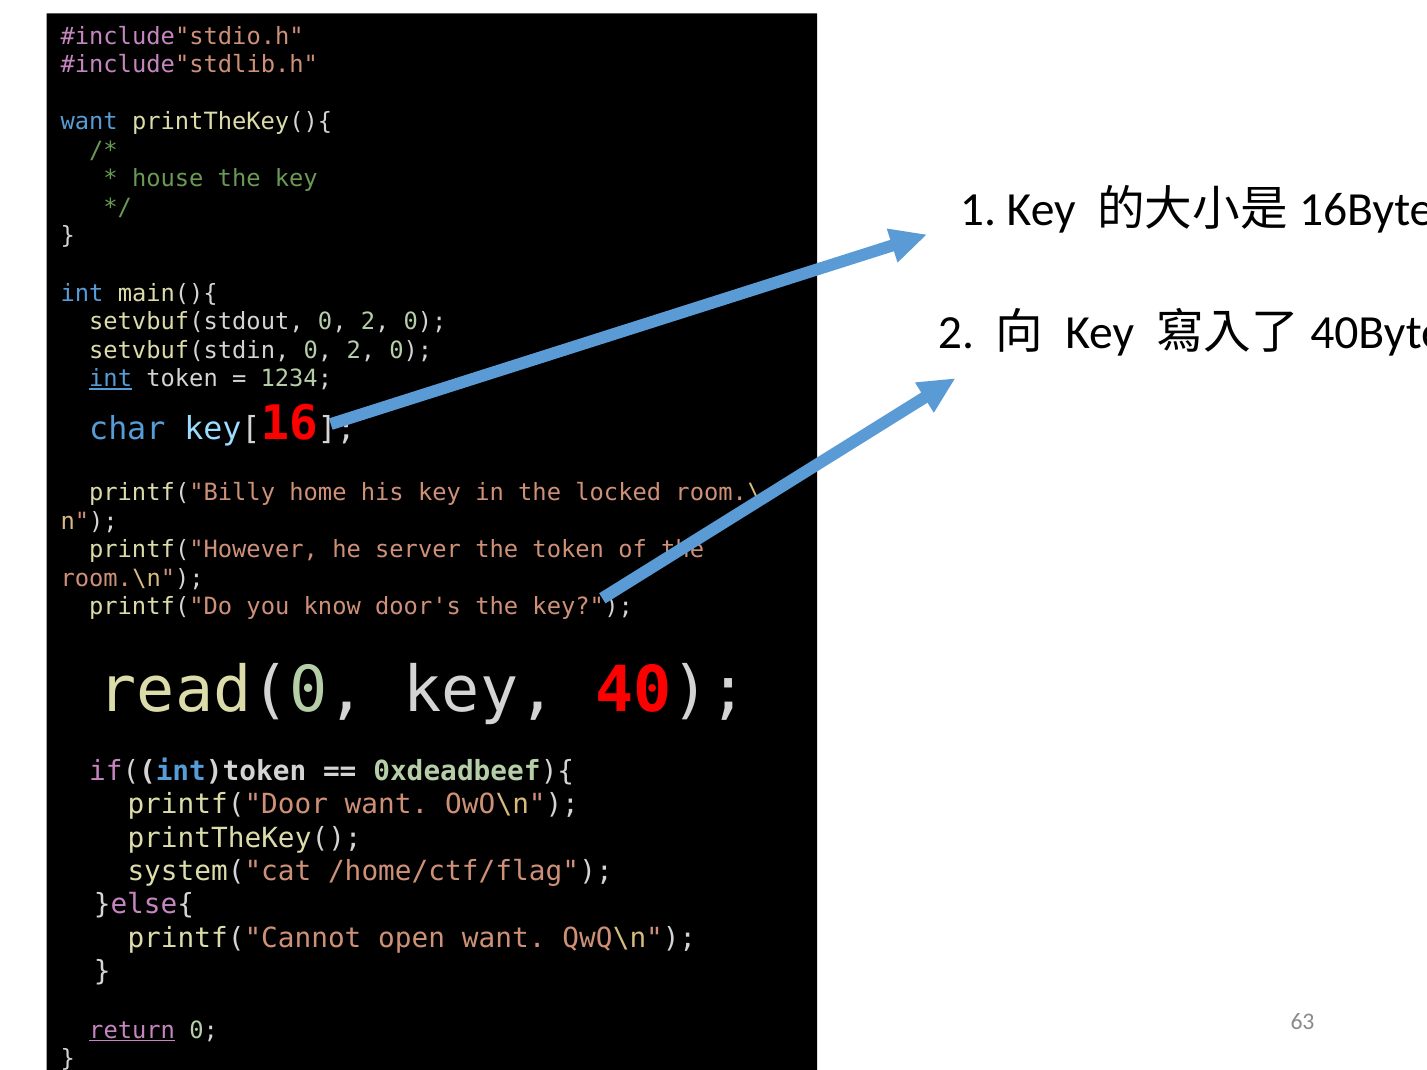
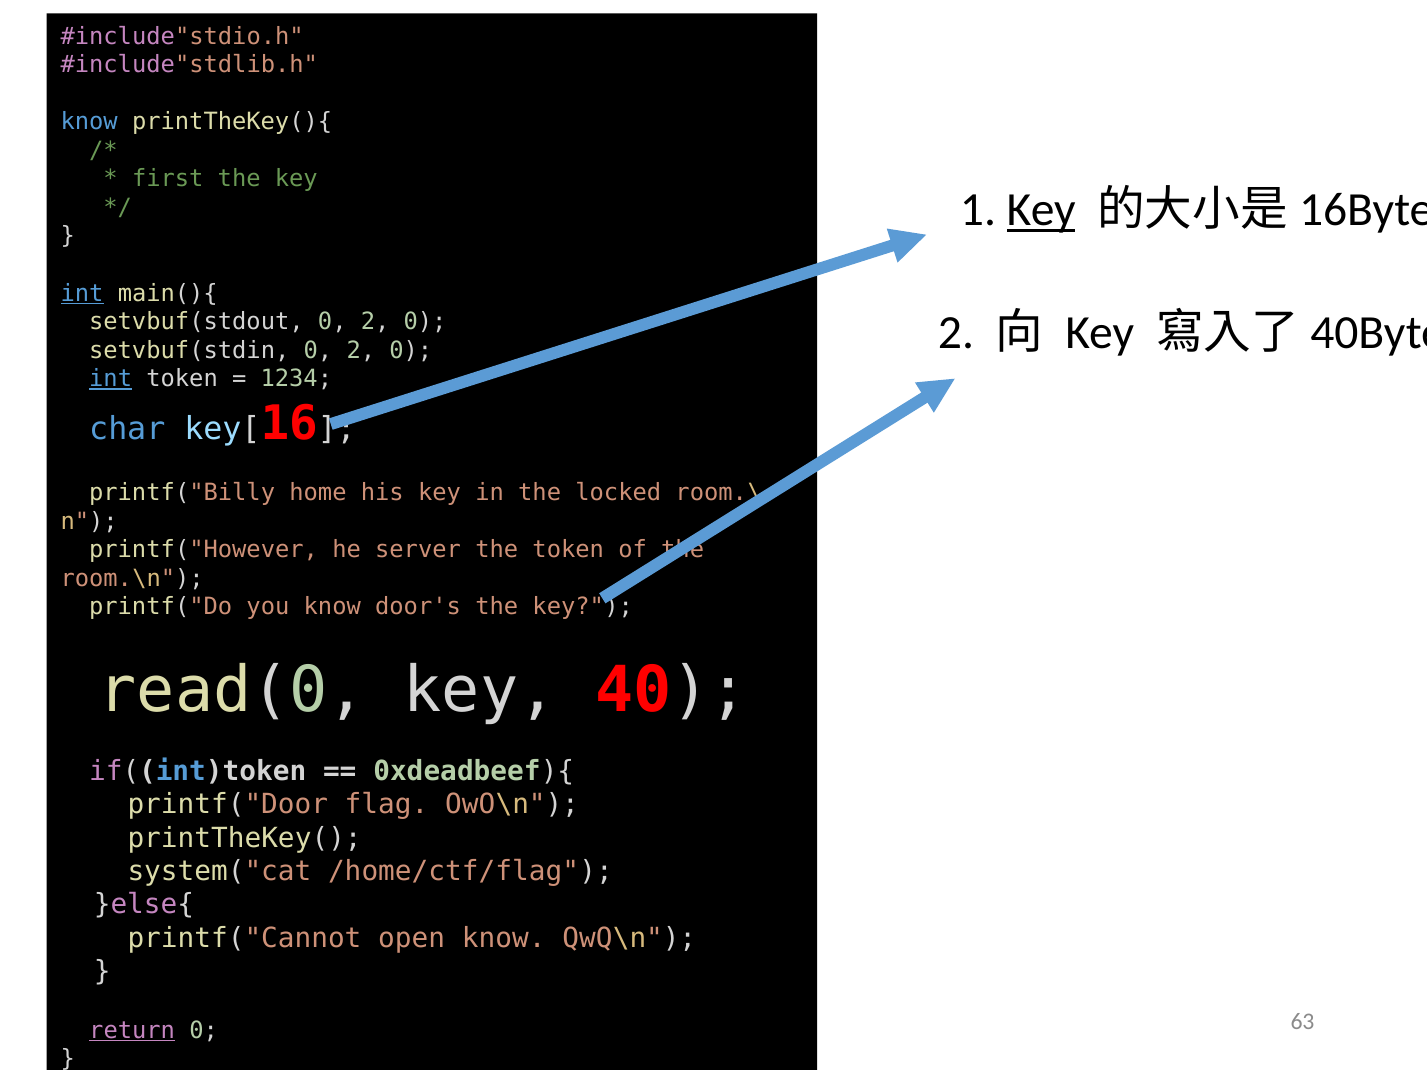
want at (89, 122): want -> know
house: house -> first
Key at (1041, 210) underline: none -> present
int at (82, 293) underline: none -> present
printf("Door want: want -> flag
open want: want -> know
